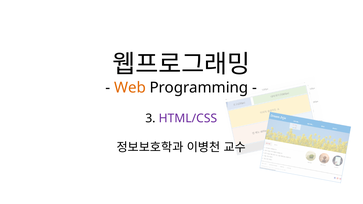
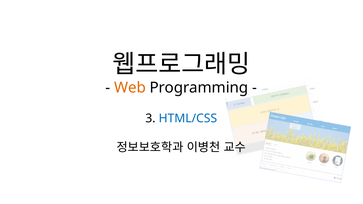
HTML/CSS colour: purple -> blue
